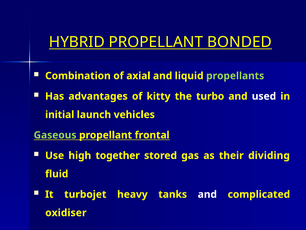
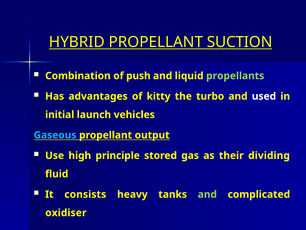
BONDED: BONDED -> SUCTION
axial: axial -> push
Gaseous colour: light green -> light blue
frontal: frontal -> output
together: together -> principle
turbojet: turbojet -> consists
and at (207, 194) colour: white -> light green
